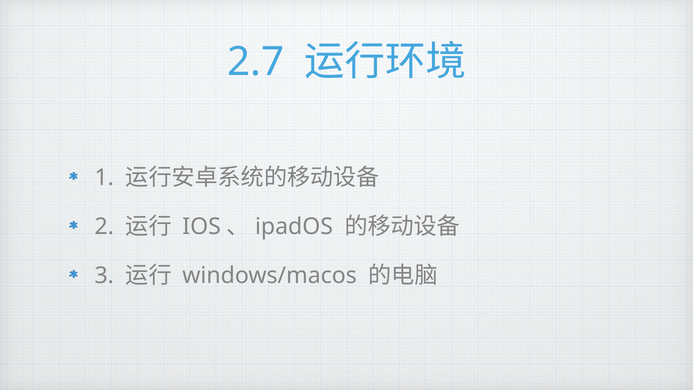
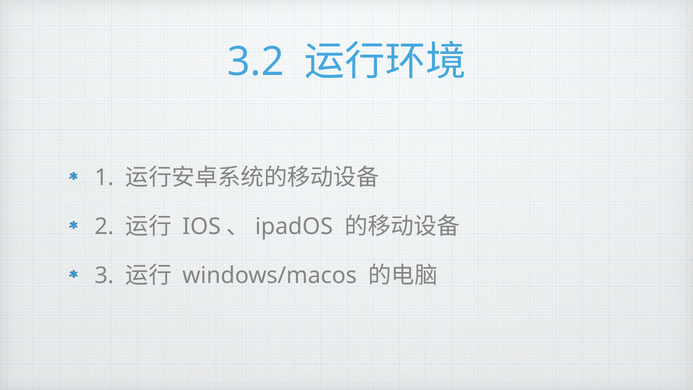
2.7: 2.7 -> 3.2
